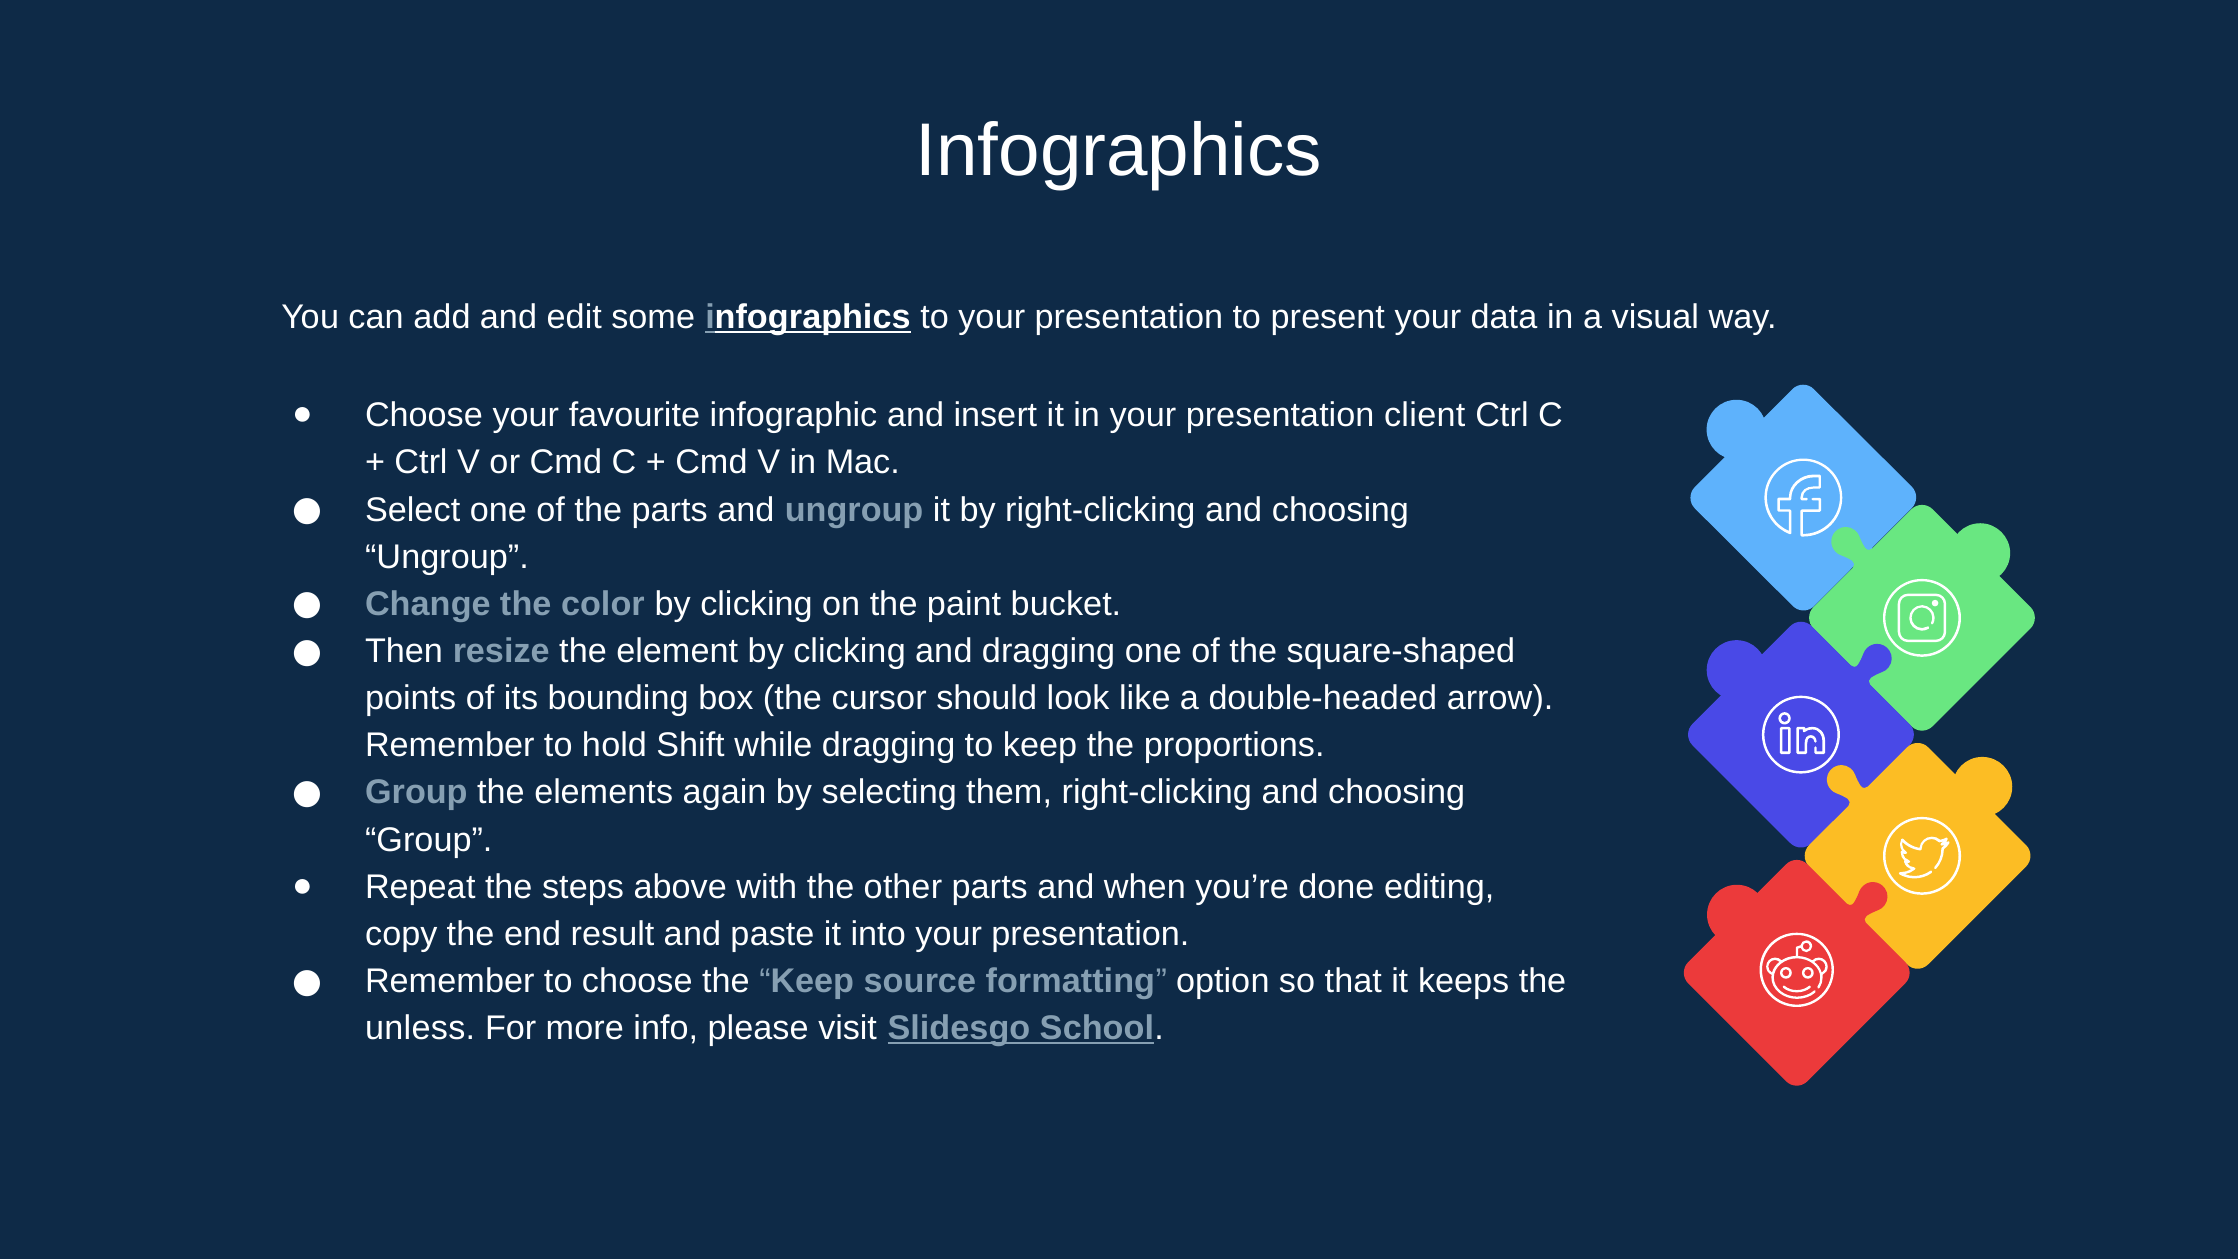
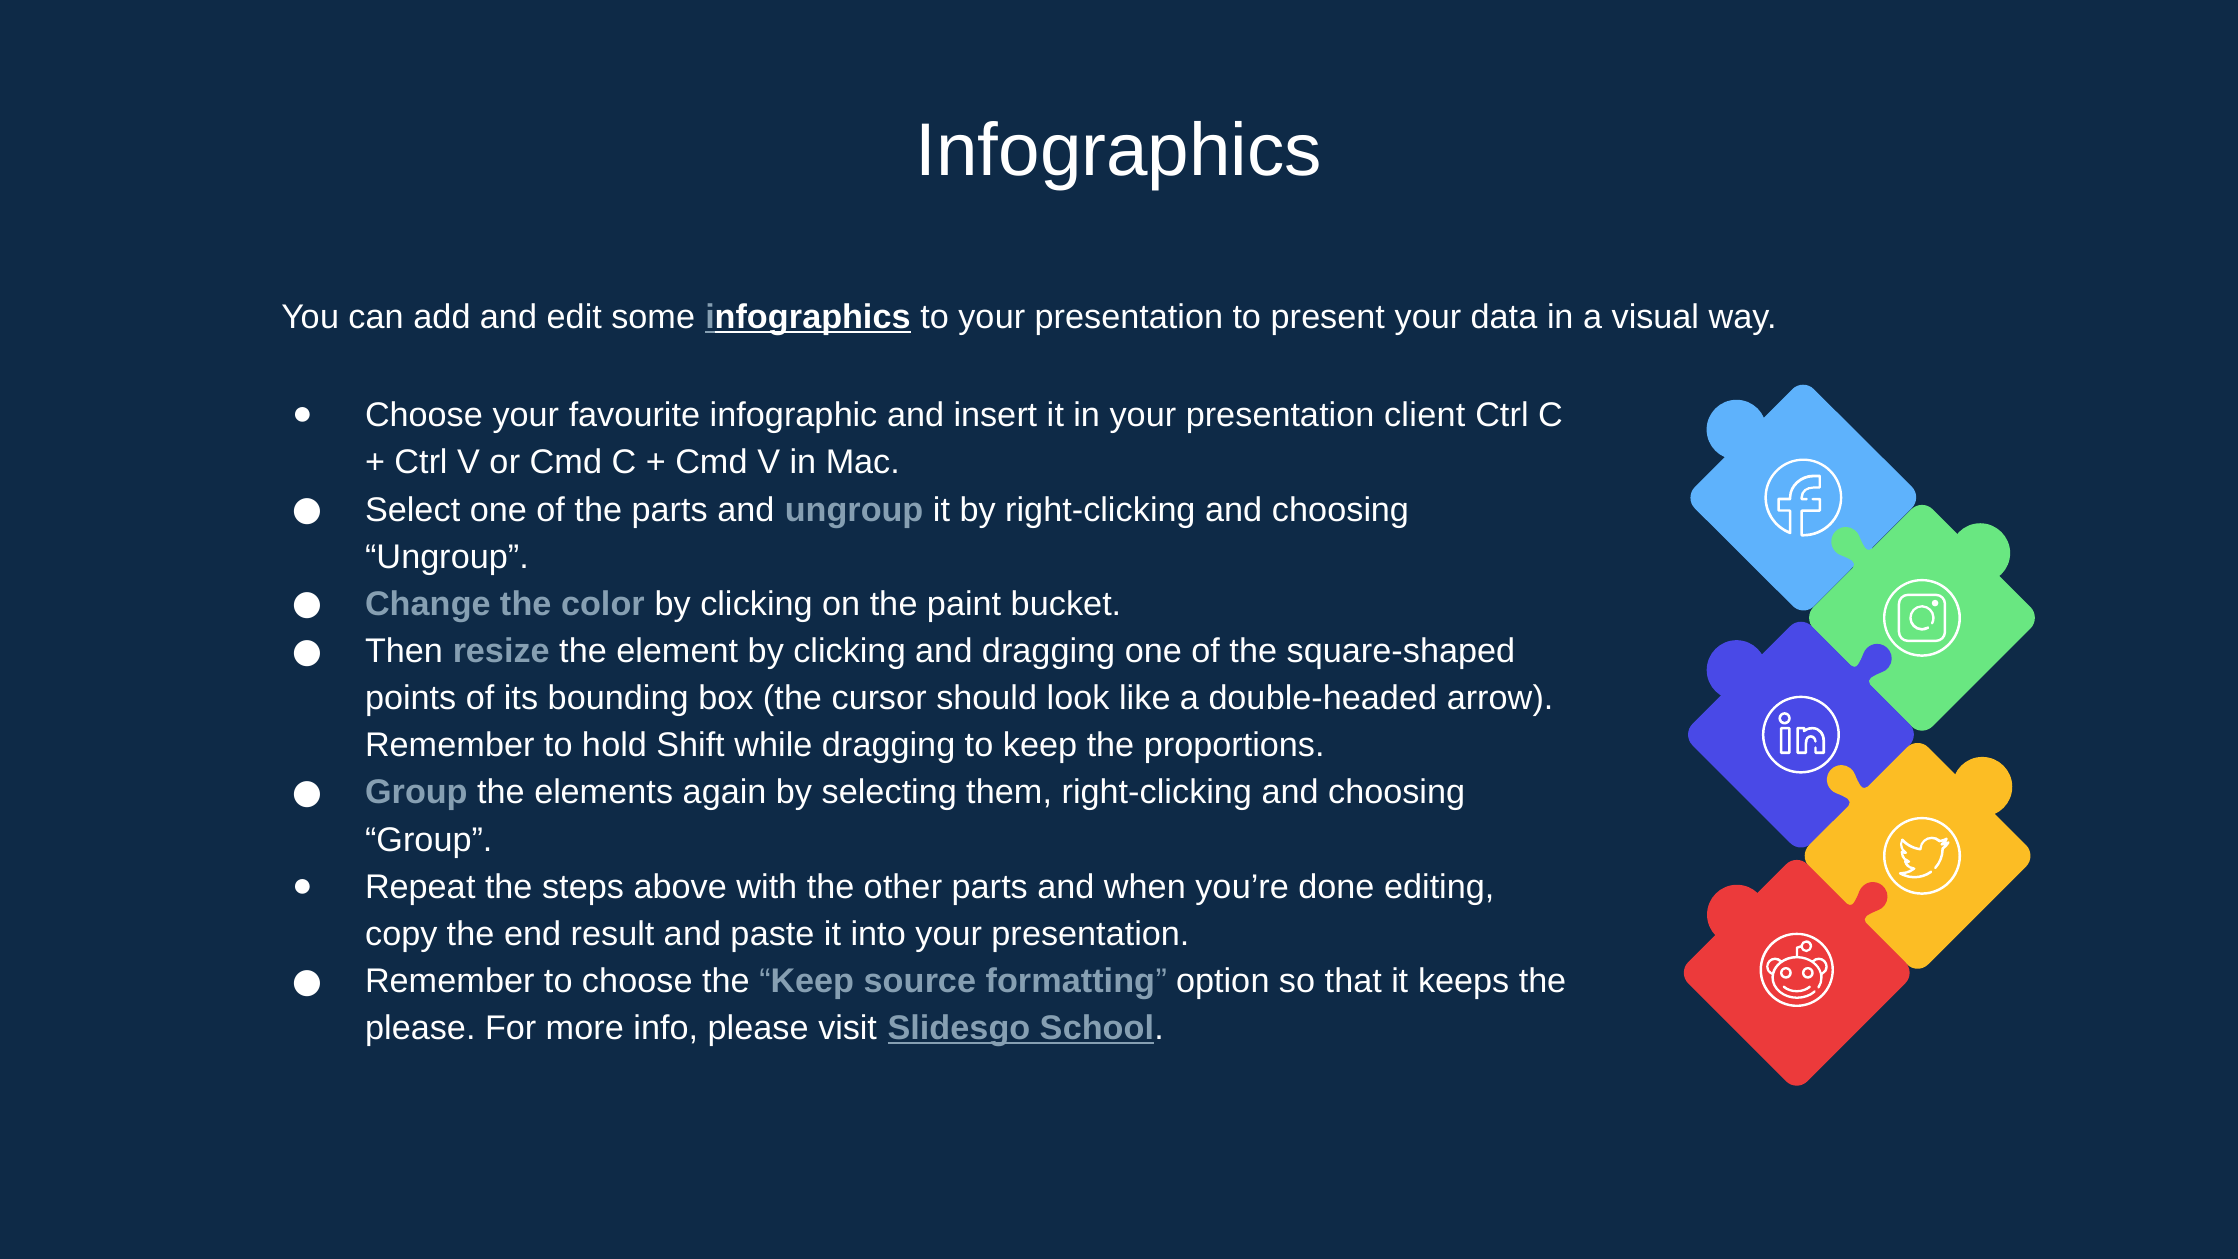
unless at (420, 1028): unless -> please
